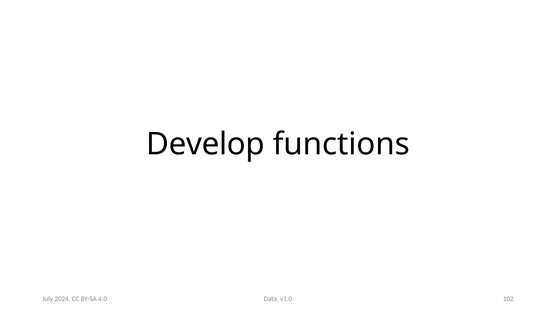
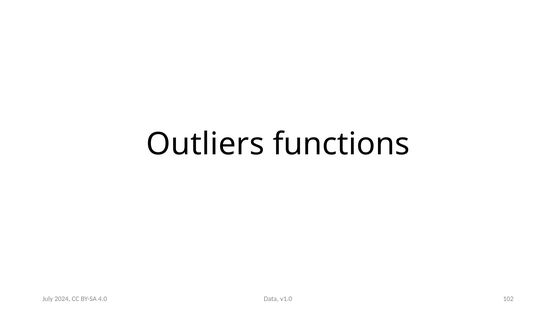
Develop: Develop -> Outliers
